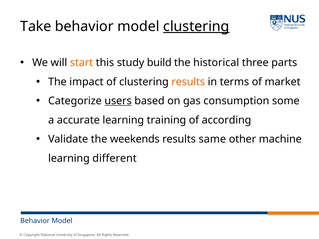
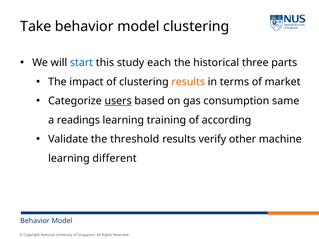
clustering at (196, 26) underline: present -> none
start colour: orange -> blue
build: build -> each
some: some -> same
accurate: accurate -> readings
weekends: weekends -> threshold
same: same -> verify
